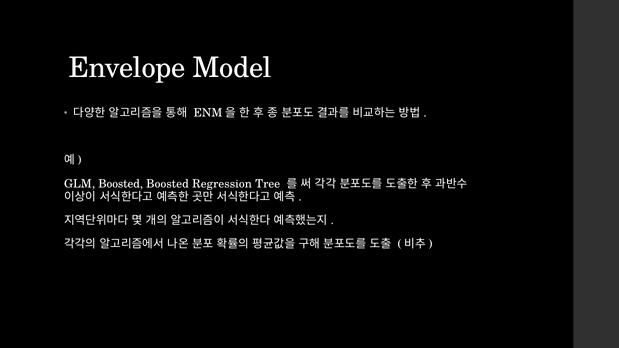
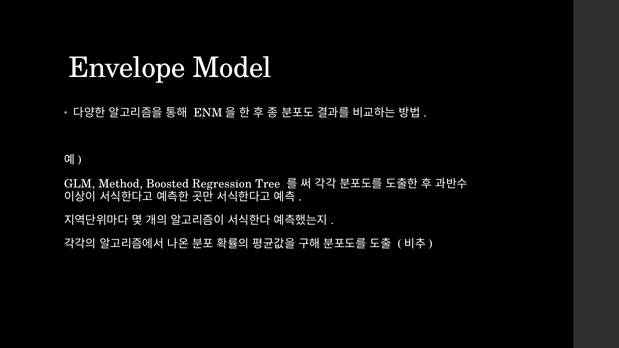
GLM Boosted: Boosted -> Method
